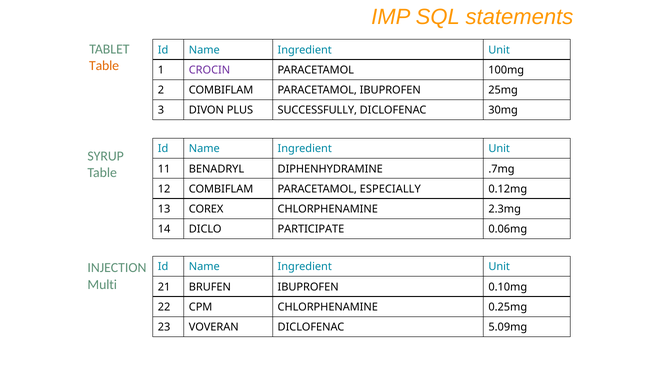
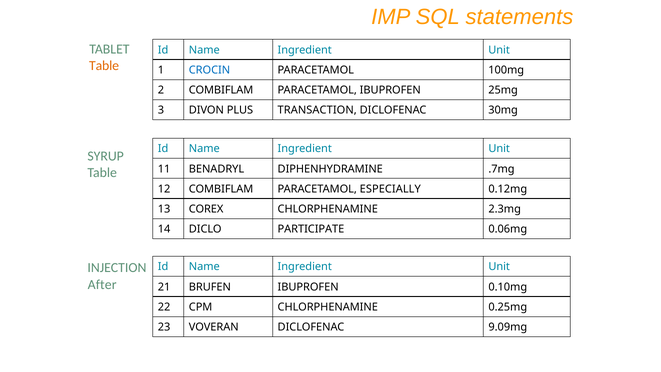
CROCIN colour: purple -> blue
SUCCESSFULLY: SUCCESSFULLY -> TRANSACTION
Multi: Multi -> After
5.09mg: 5.09mg -> 9.09mg
